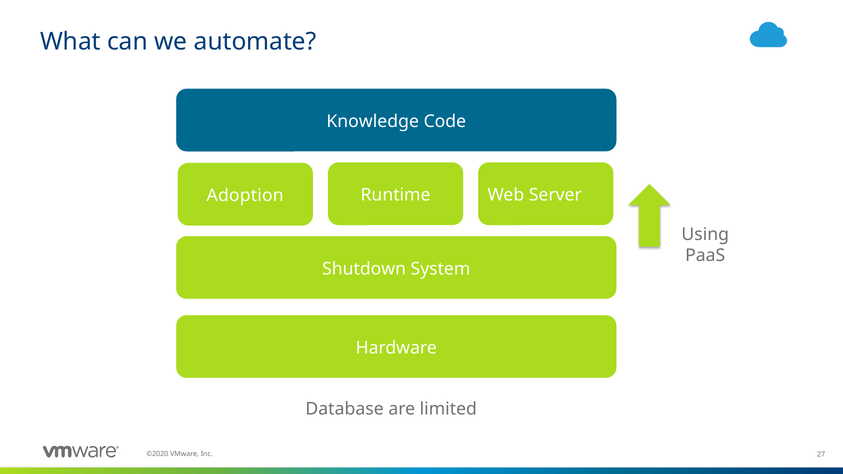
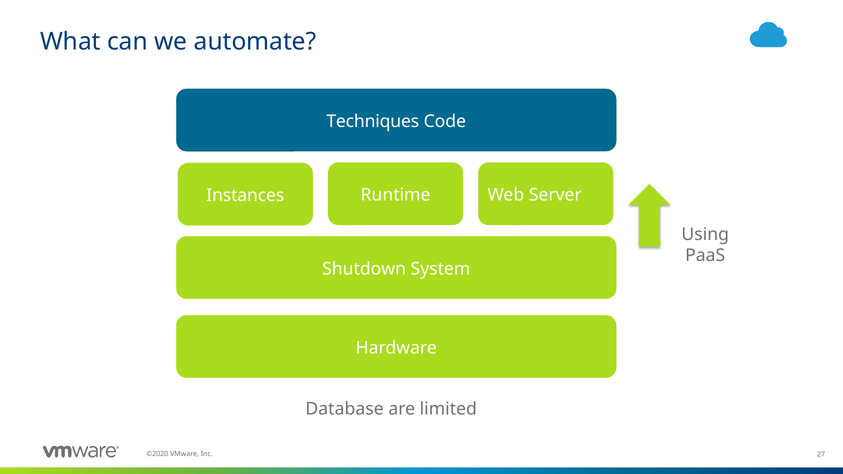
Knowledge: Knowledge -> Techniques
Adoption: Adoption -> Instances
